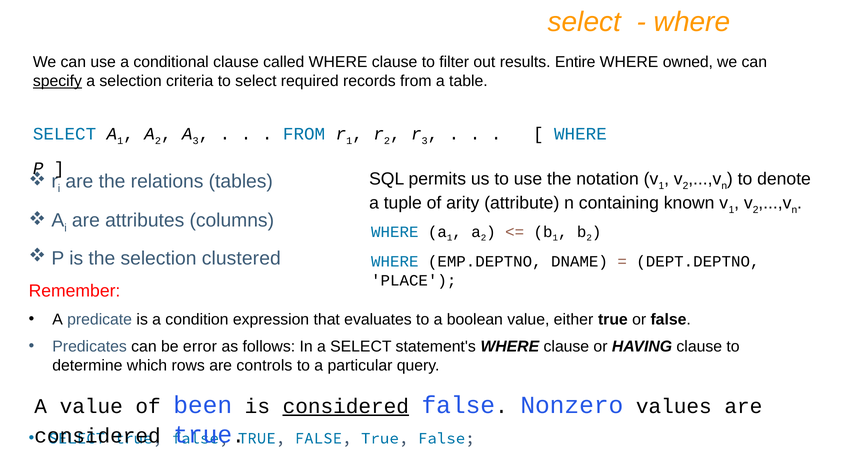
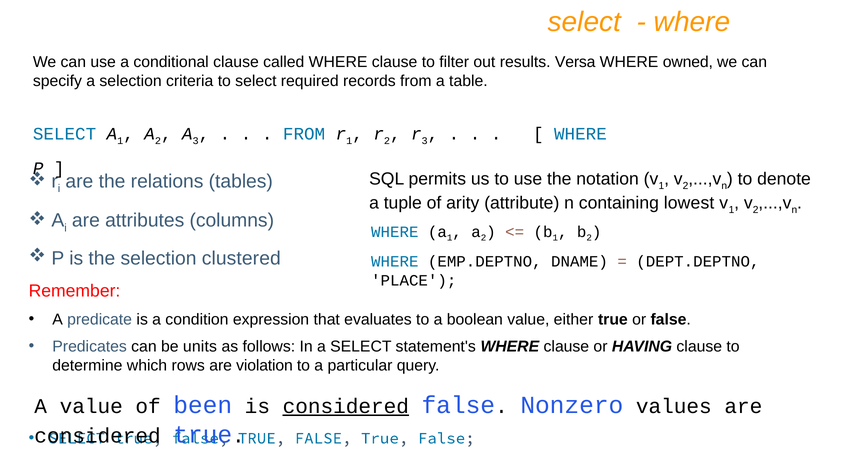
Entire: Entire -> Versa
specify underline: present -> none
known: known -> lowest
error: error -> units
controls: controls -> violation
